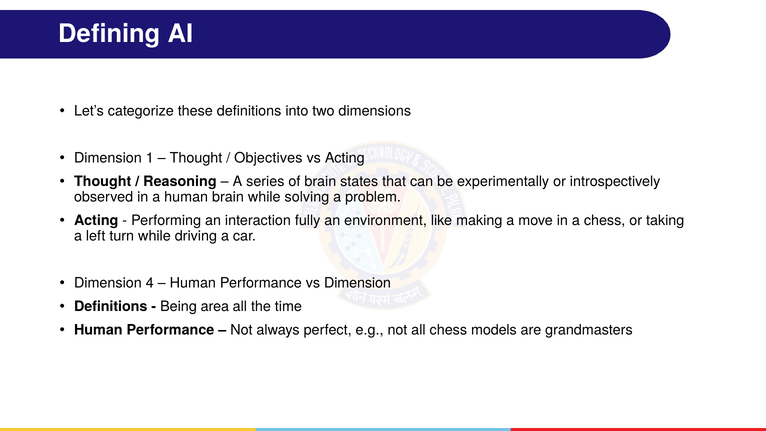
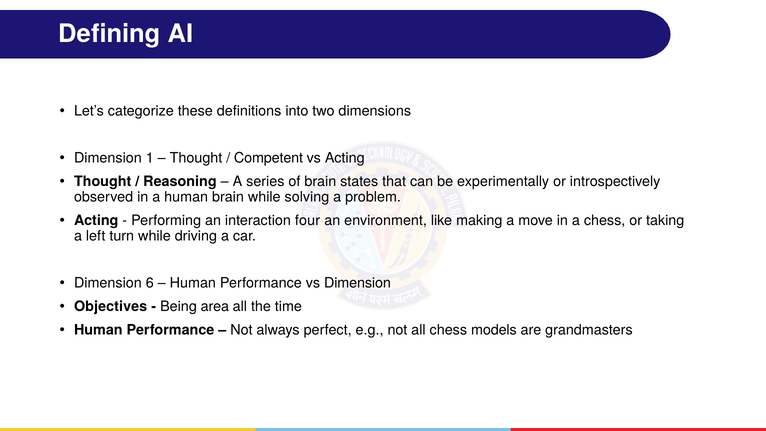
Objectives: Objectives -> Competent
fully: fully -> four
4: 4 -> 6
Definitions at (111, 307): Definitions -> Objectives
